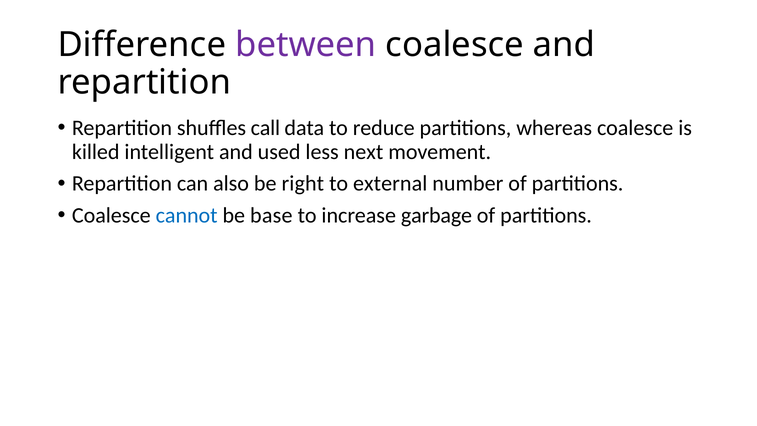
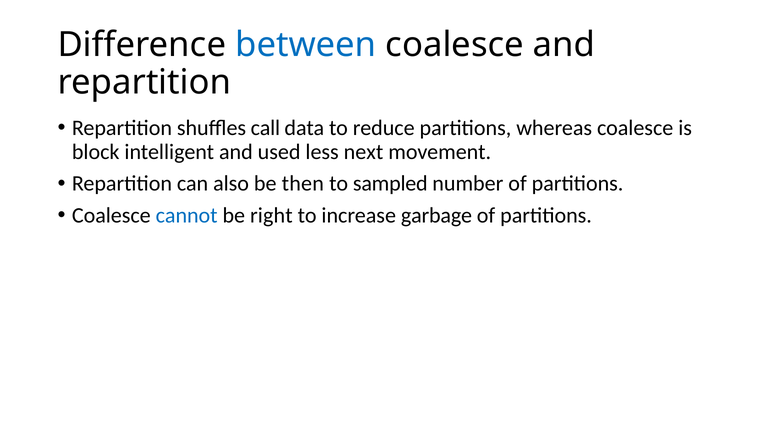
between colour: purple -> blue
killed: killed -> block
right: right -> then
external: external -> sampled
base: base -> right
